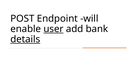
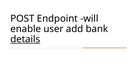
user underline: present -> none
